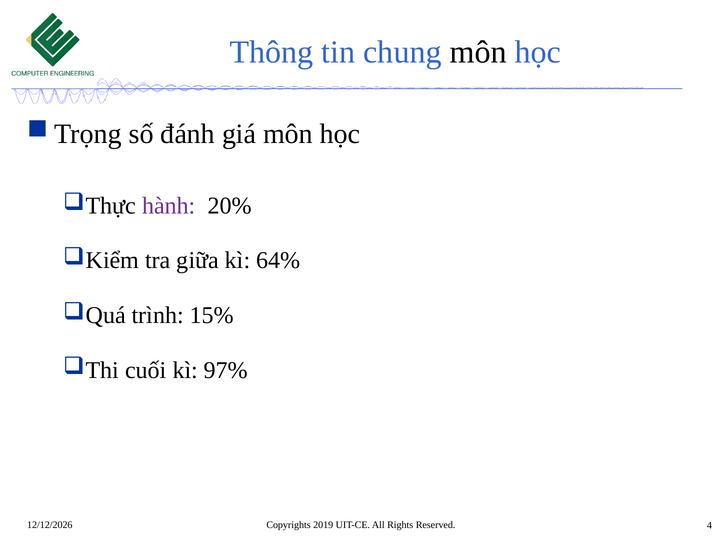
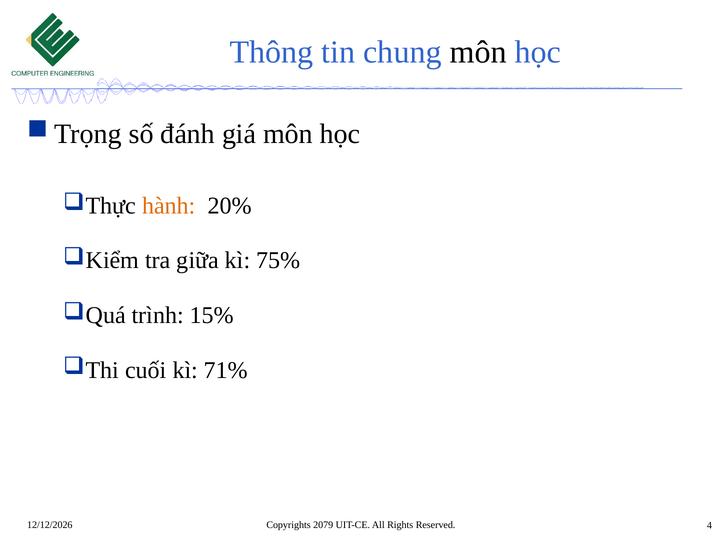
hành colour: purple -> orange
64%: 64% -> 75%
97%: 97% -> 71%
2019: 2019 -> 2079
